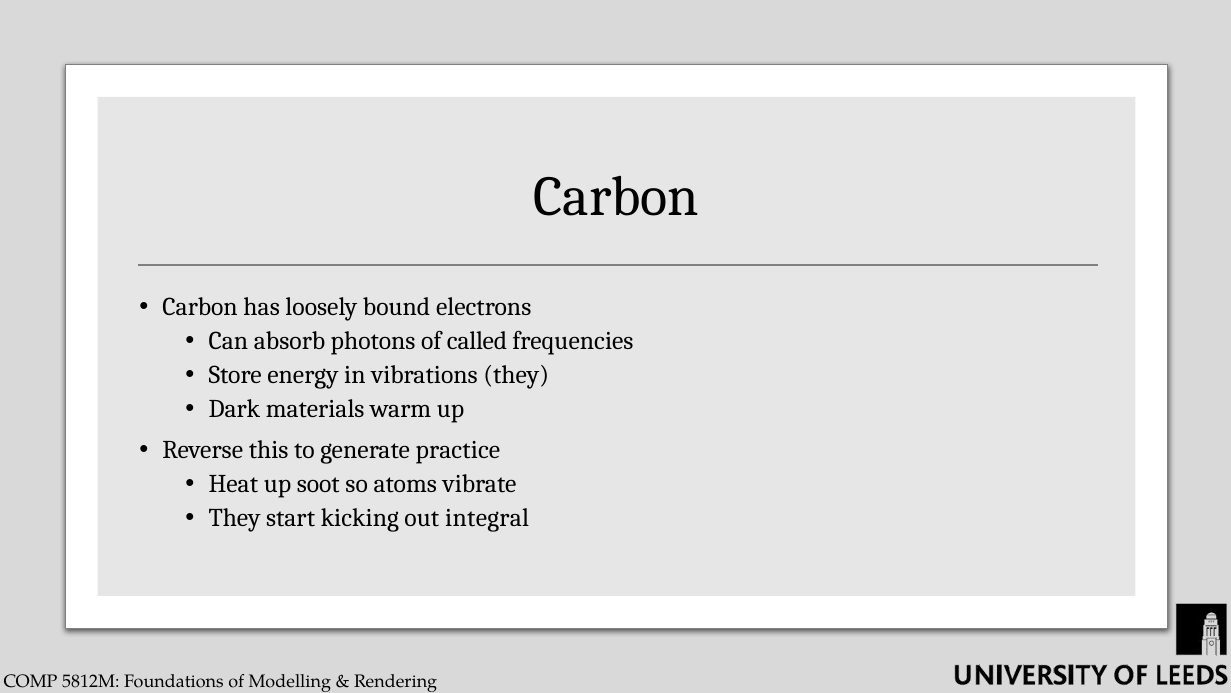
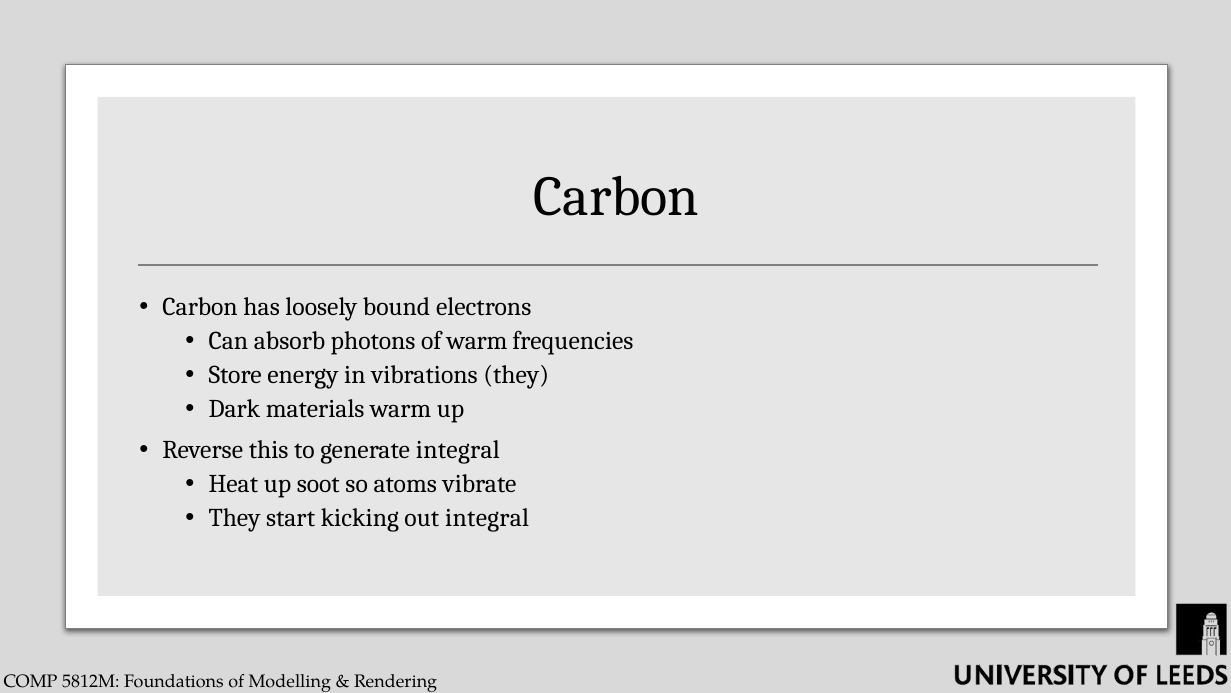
of called: called -> warm
generate practice: practice -> integral
